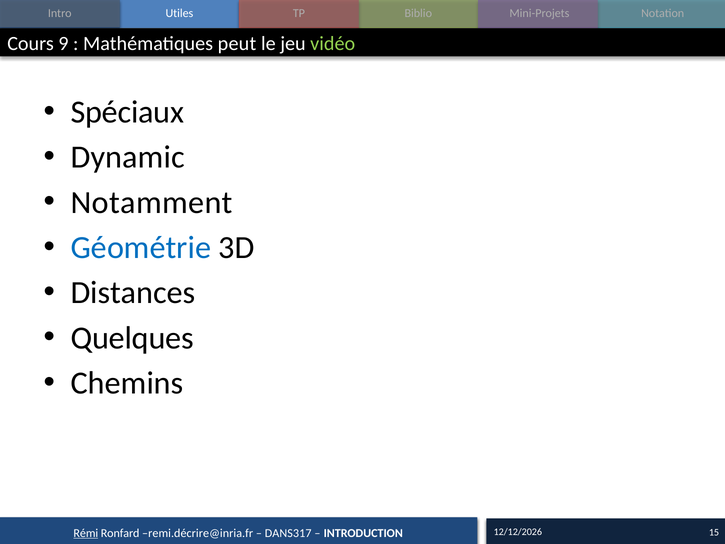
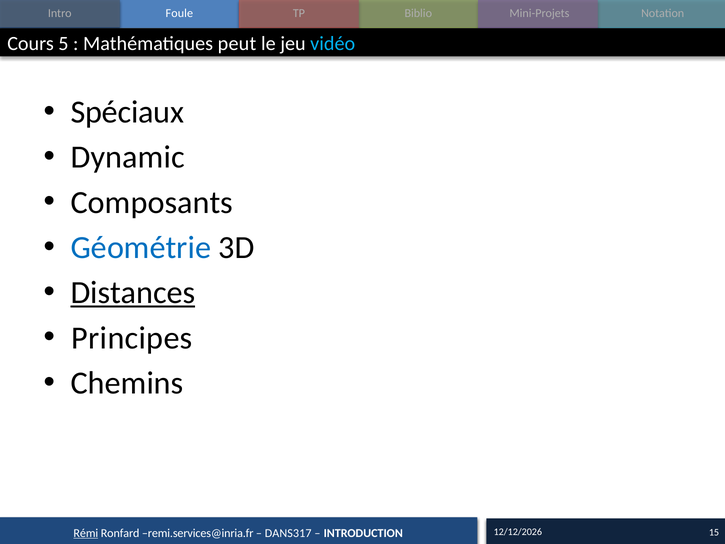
Utiles: Utiles -> Foule
9: 9 -> 5
vidéo colour: light green -> light blue
Notamment: Notamment -> Composants
Distances underline: none -> present
Quelques: Quelques -> Principes
remi.décrire@inria.fr: remi.décrire@inria.fr -> remi.services@inria.fr
